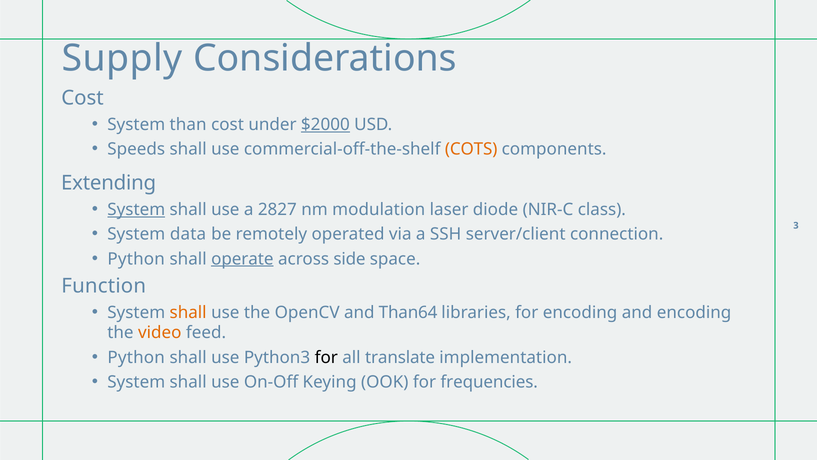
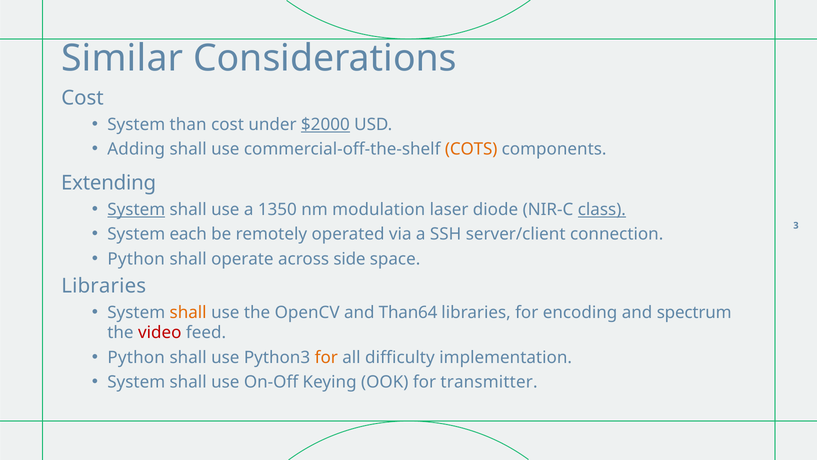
Supply: Supply -> Similar
Speeds: Speeds -> Adding
2827: 2827 -> 1350
class underline: none -> present
data: data -> each
operate underline: present -> none
Function at (104, 286): Function -> Libraries
and encoding: encoding -> spectrum
video colour: orange -> red
for at (326, 357) colour: black -> orange
translate: translate -> difficulty
frequencies: frequencies -> transmitter
